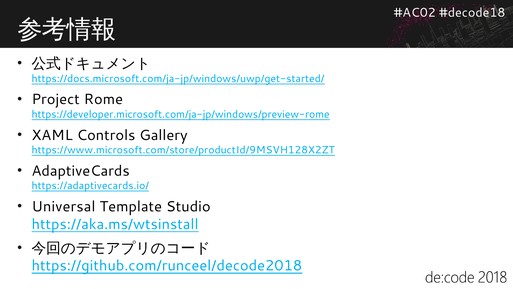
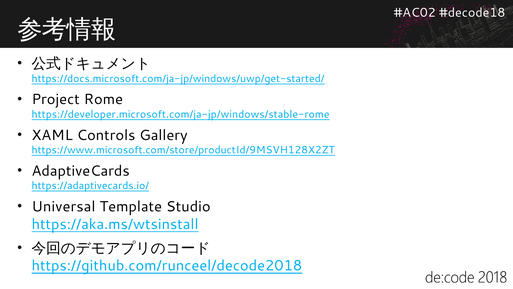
https://developer.microsoft.com/ja-jp/windows/preview-rome: https://developer.microsoft.com/ja-jp/windows/preview-rome -> https://developer.microsoft.com/ja-jp/windows/stable-rome
